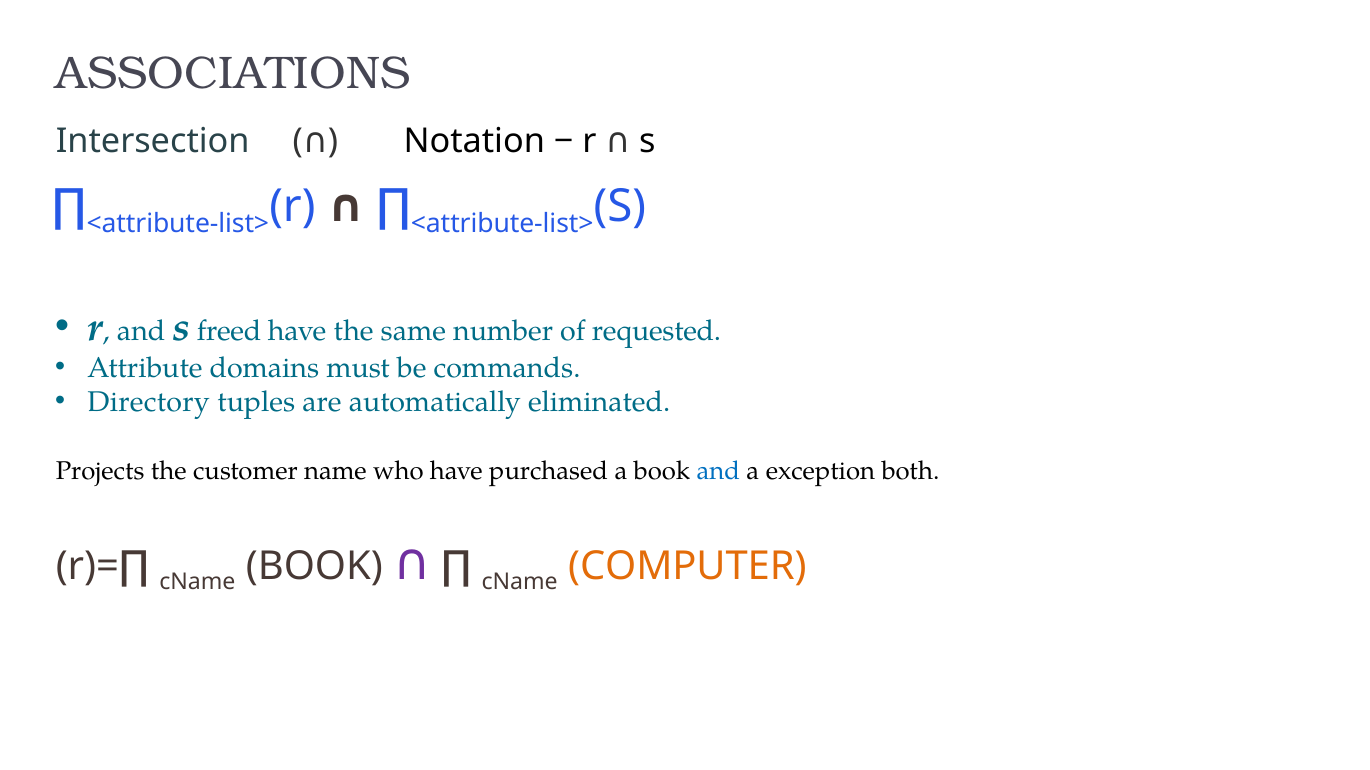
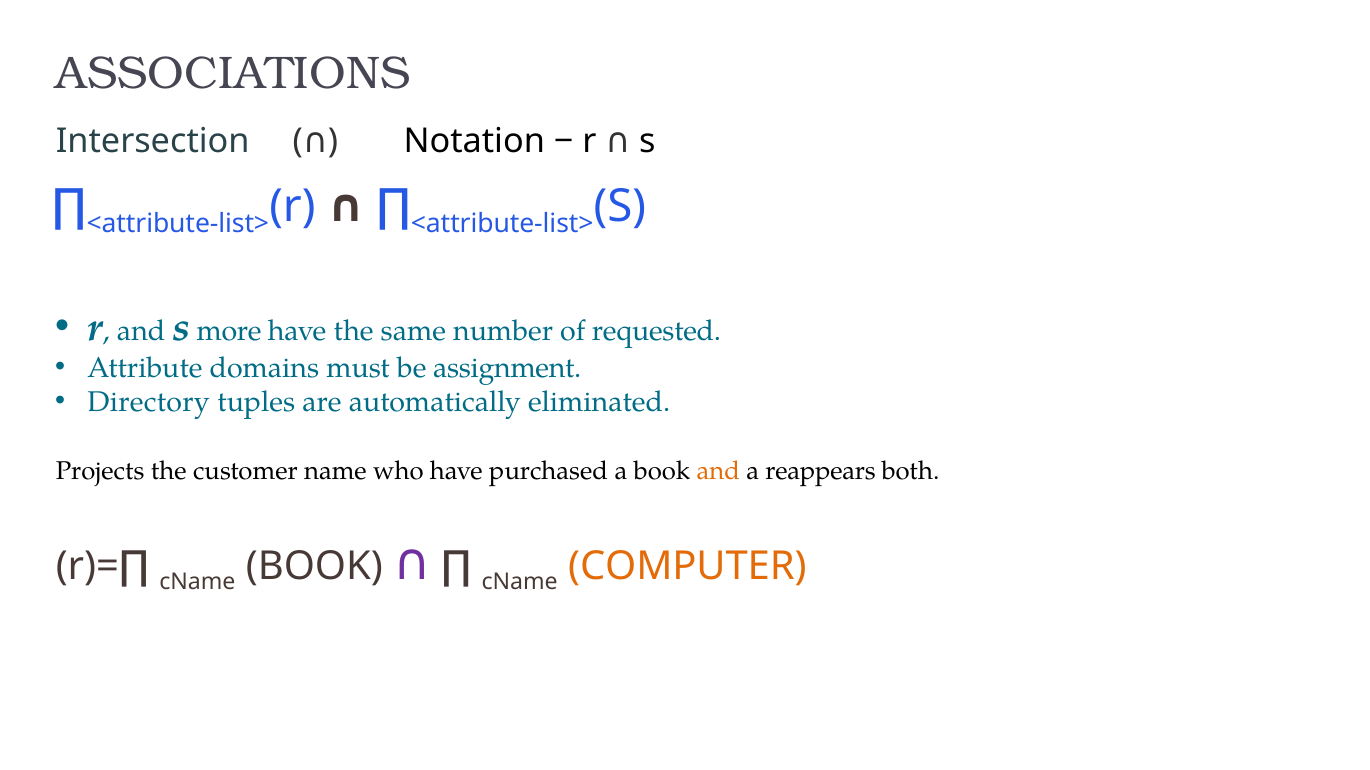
freed: freed -> more
commands: commands -> assignment
and at (718, 471) colour: blue -> orange
exception: exception -> reappears
